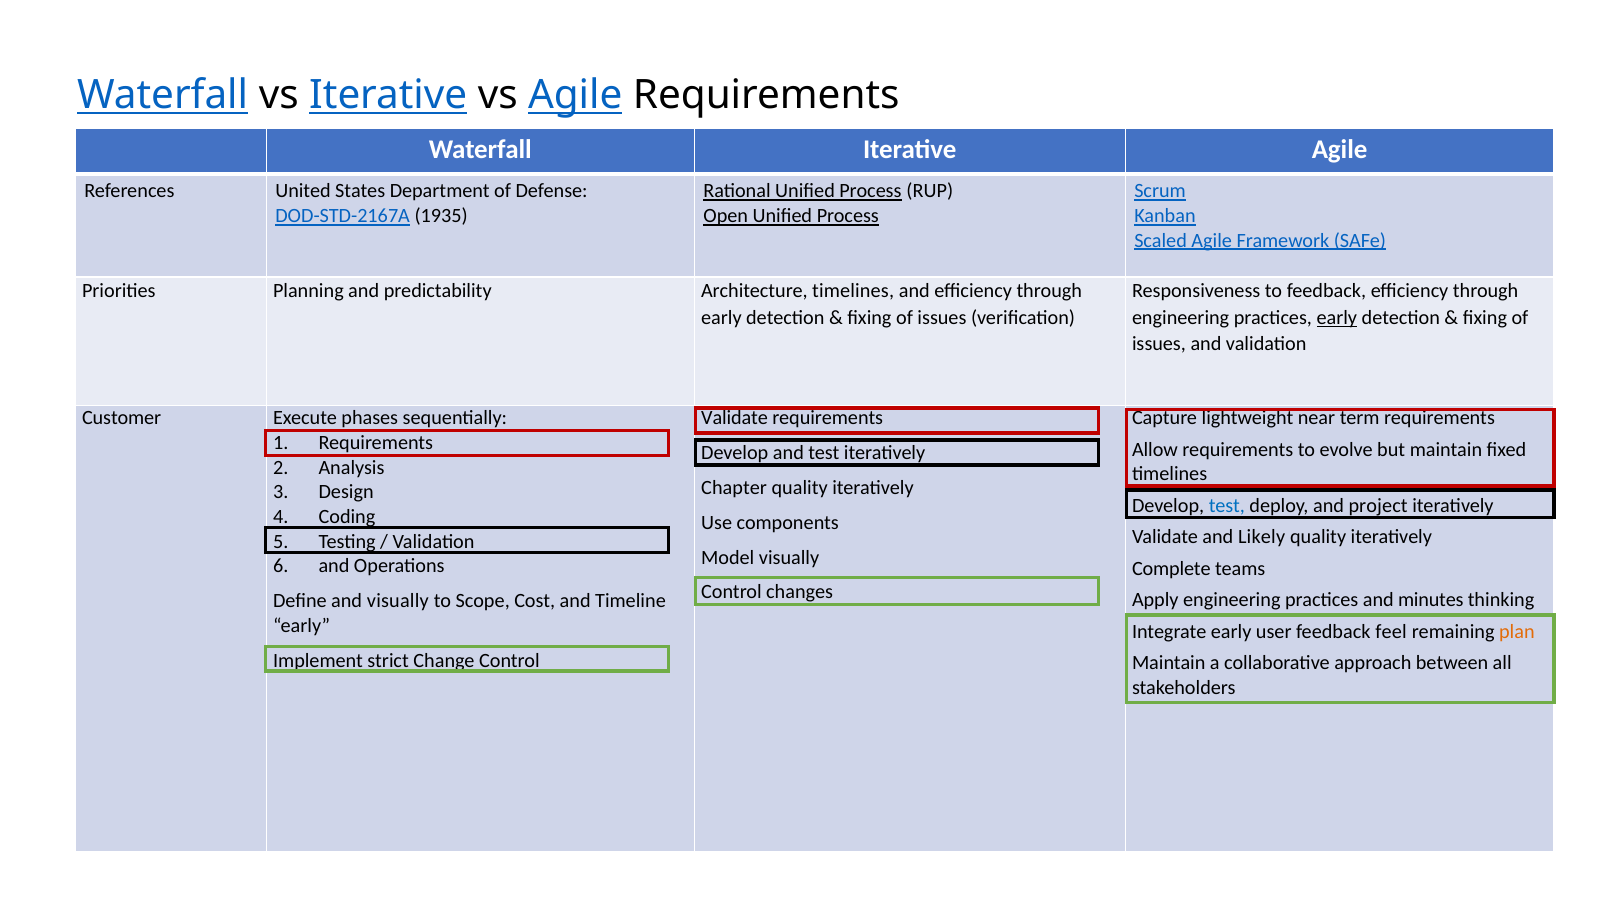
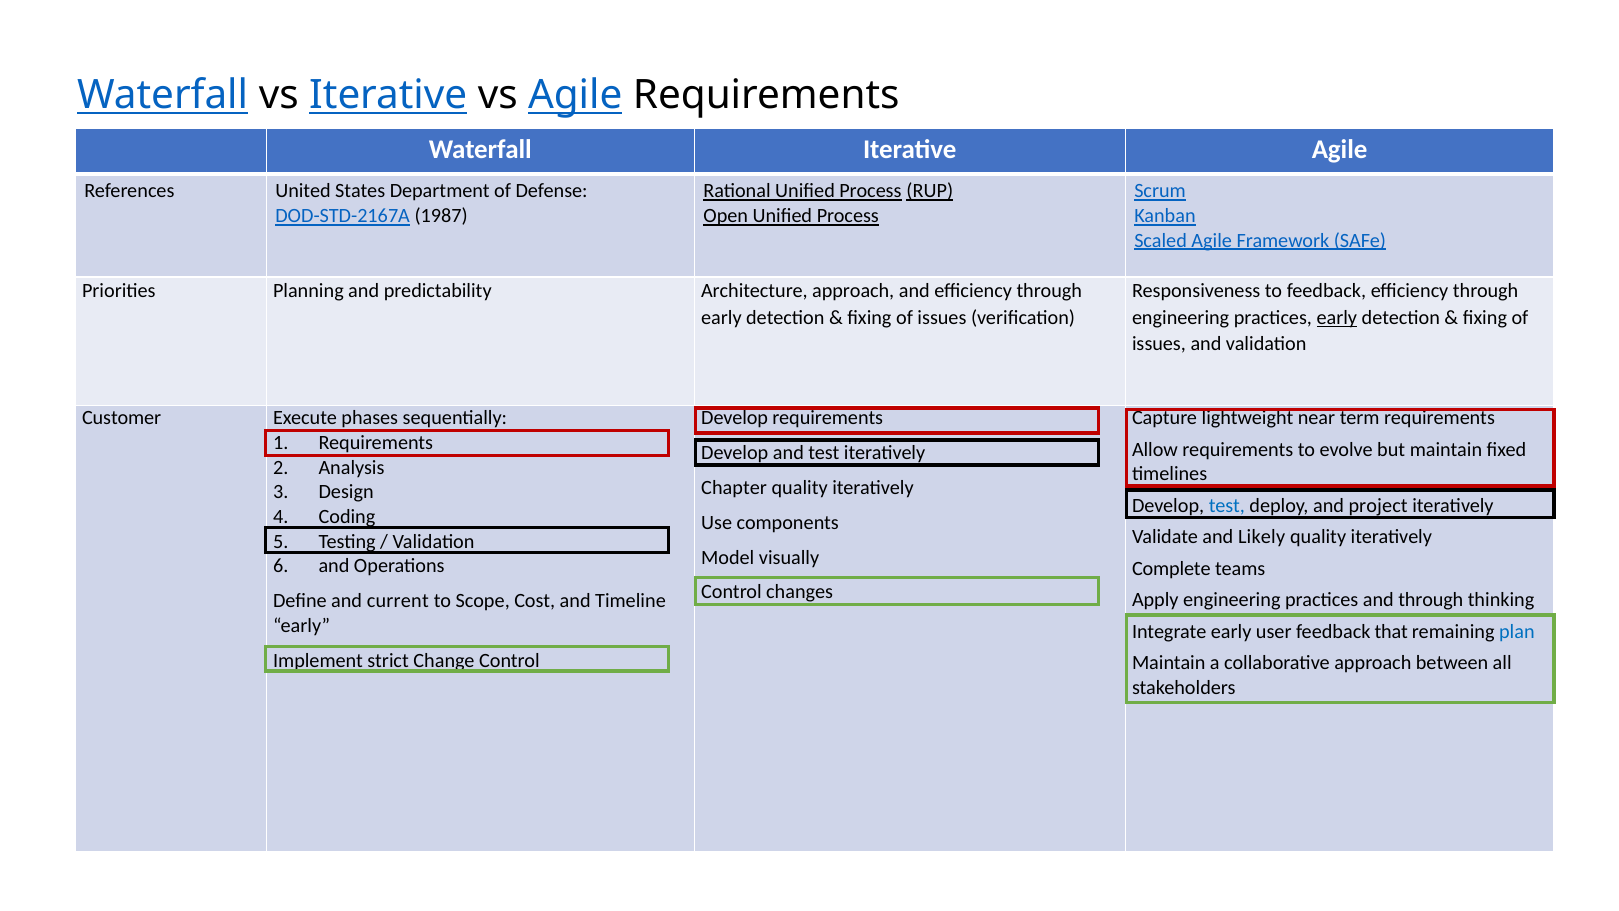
RUP underline: none -> present
1935: 1935 -> 1987
Architecture timelines: timelines -> approach
Validate at (735, 418): Validate -> Develop
and minutes: minutes -> through
and visually: visually -> current
feel: feel -> that
plan colour: orange -> blue
